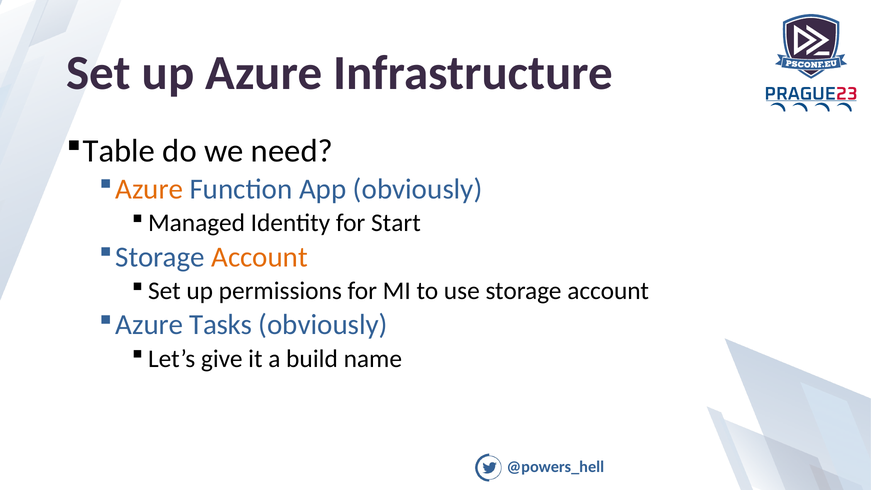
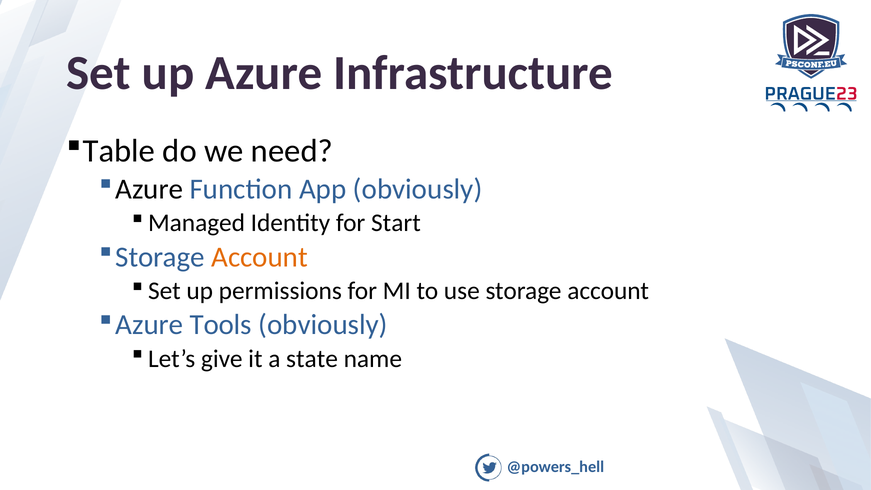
Azure at (149, 189) colour: orange -> black
Tasks: Tasks -> Tools
build: build -> state
